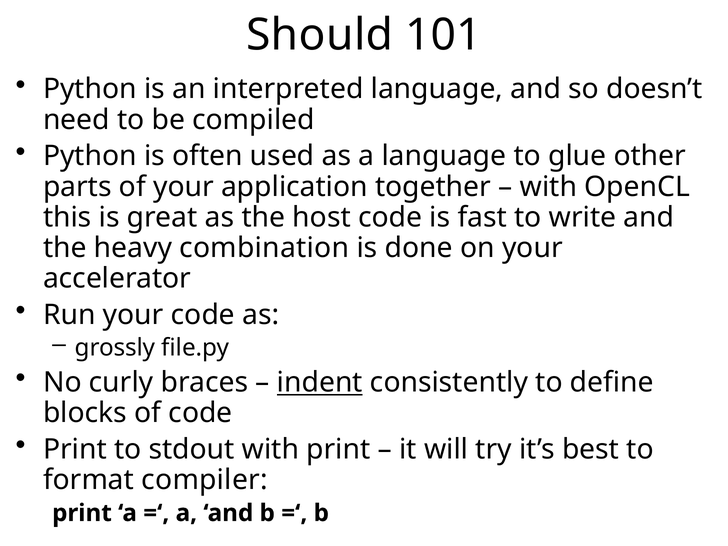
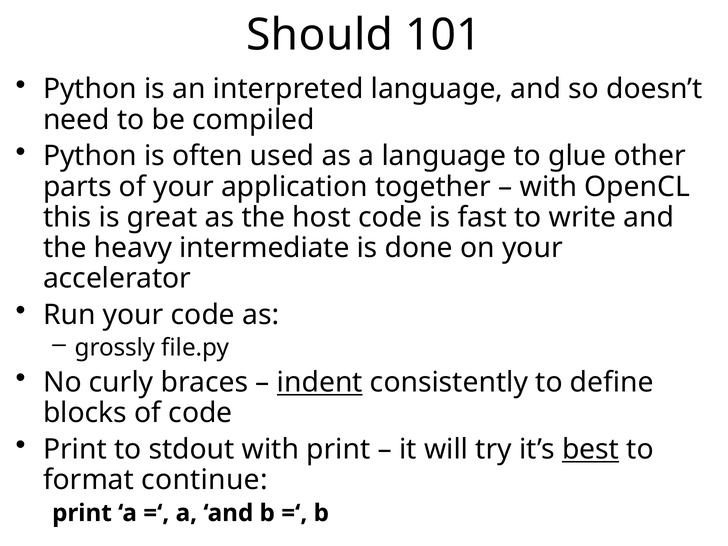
combination: combination -> intermediate
best underline: none -> present
compiler: compiler -> continue
